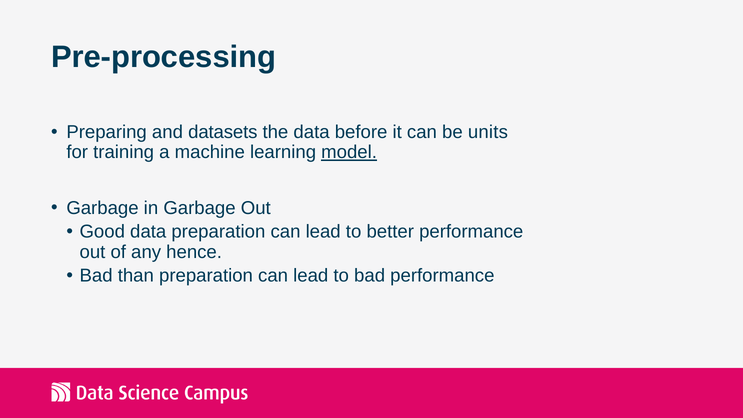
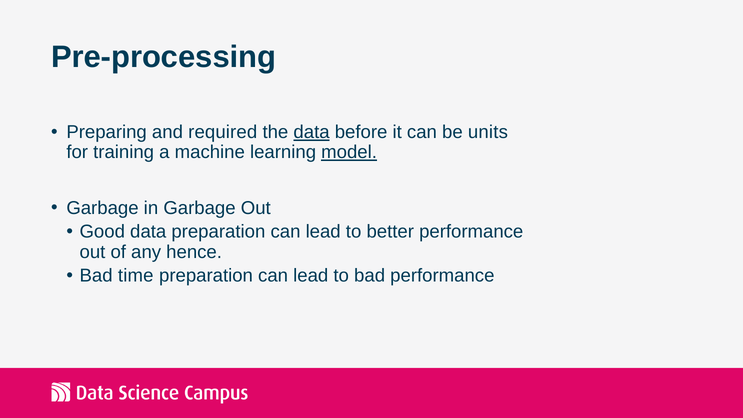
datasets: datasets -> required
data at (312, 132) underline: none -> present
than: than -> time
